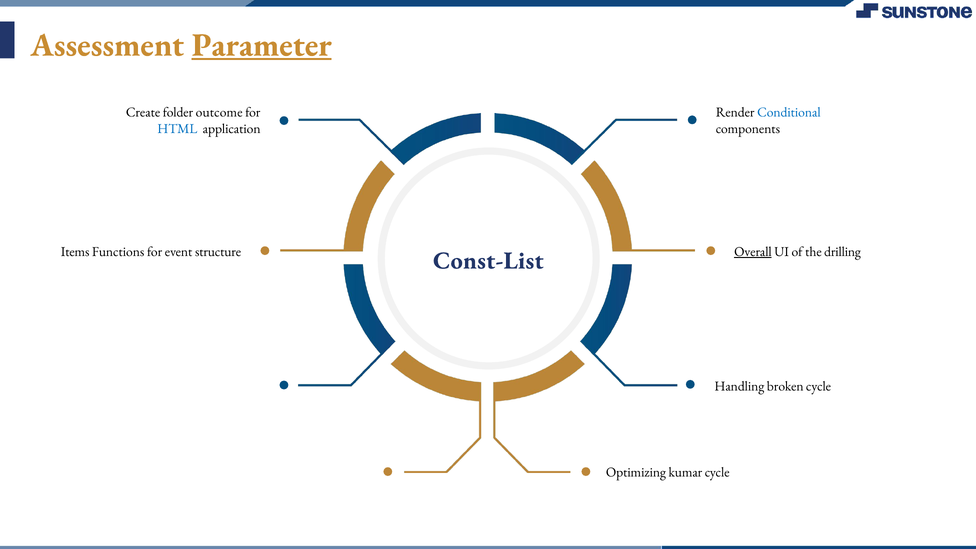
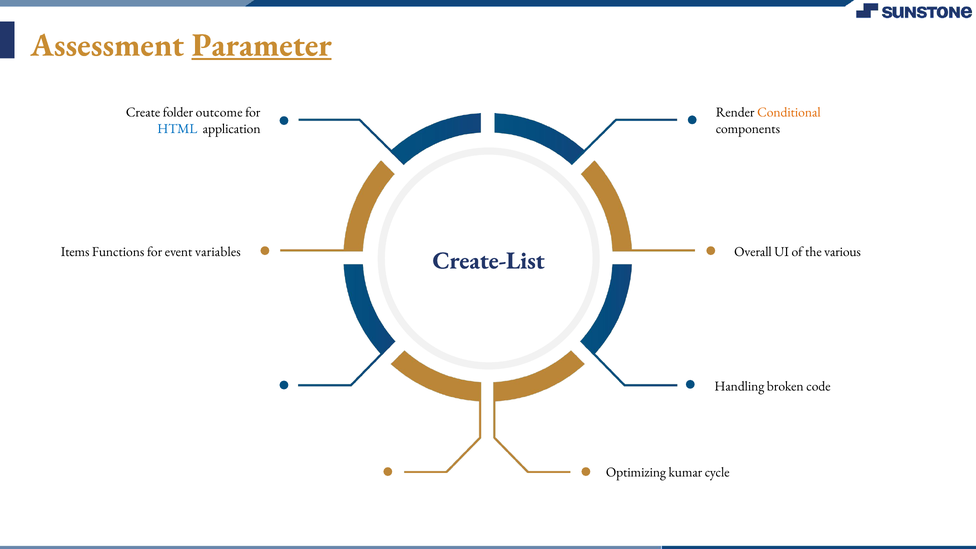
Conditional colour: blue -> orange
structure: structure -> variables
Overall underline: present -> none
drilling: drilling -> various
Const-List: Const-List -> Create-List
broken cycle: cycle -> code
